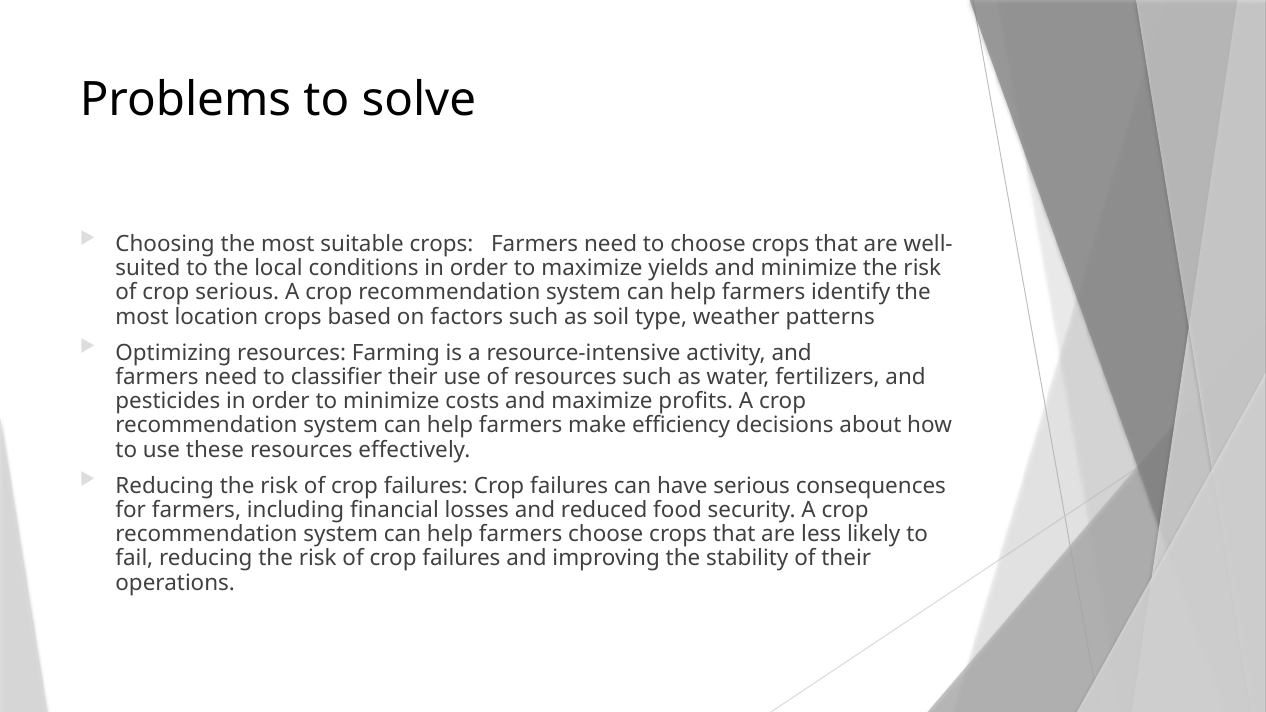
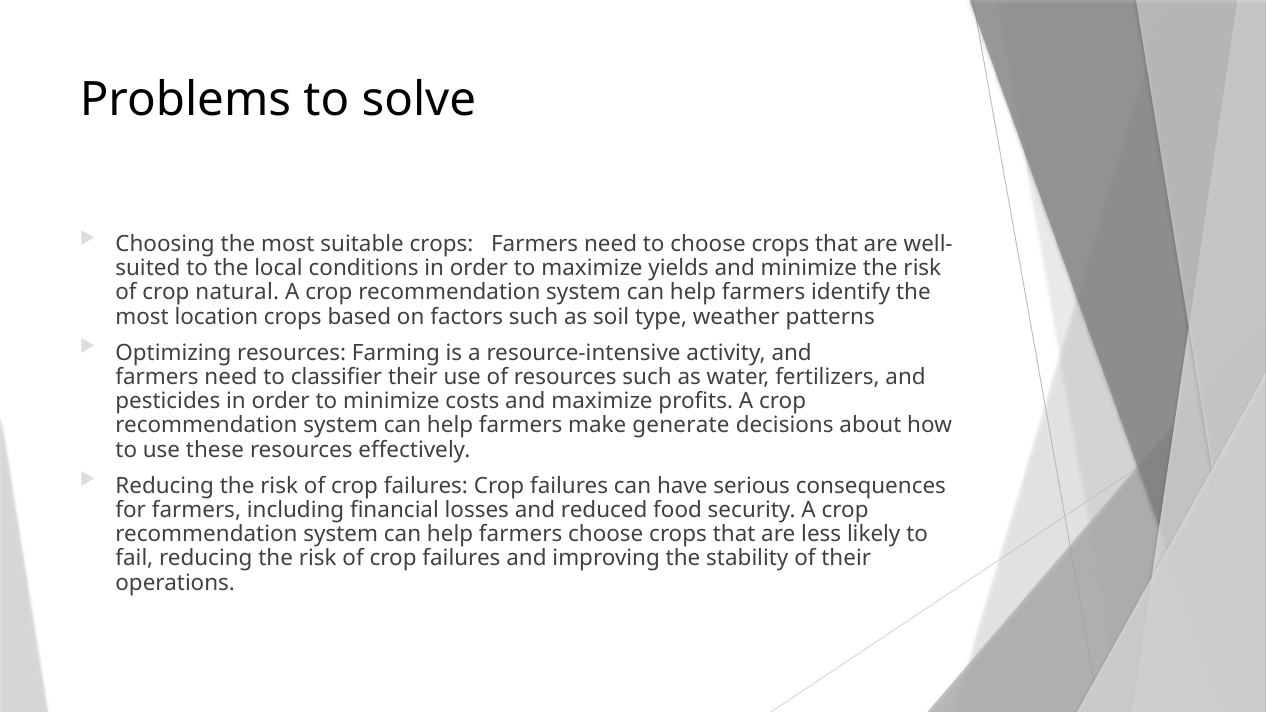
crop serious: serious -> natural
efficiency: efficiency -> generate
